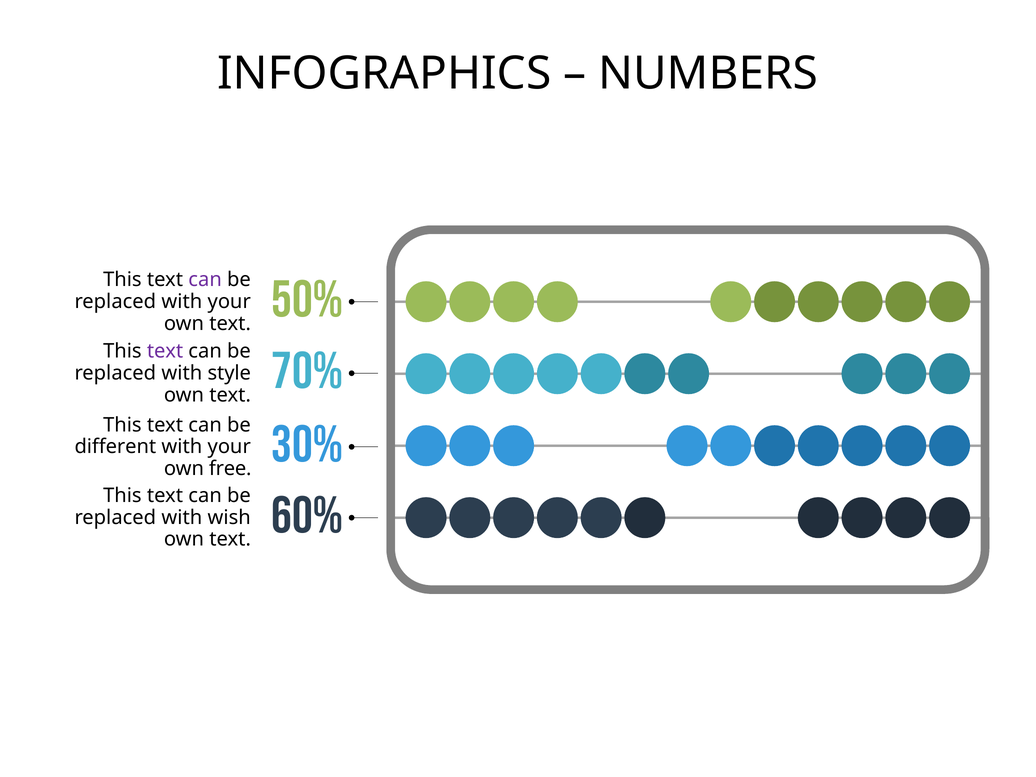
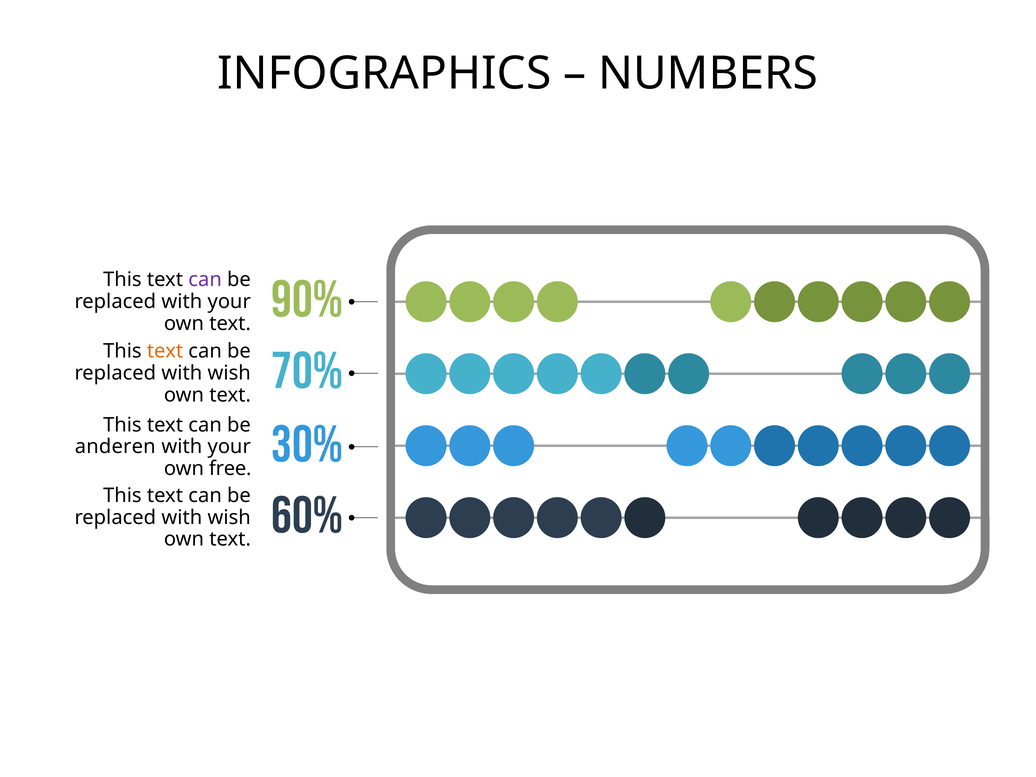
50%: 50% -> 90%
text at (165, 351) colour: purple -> orange
style at (229, 373): style -> wish
different: different -> anderen
